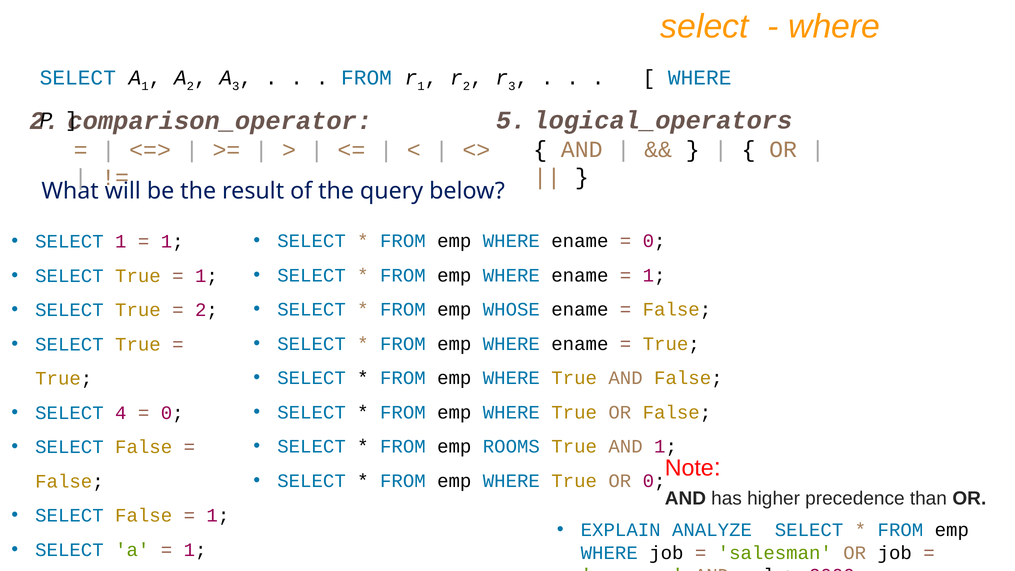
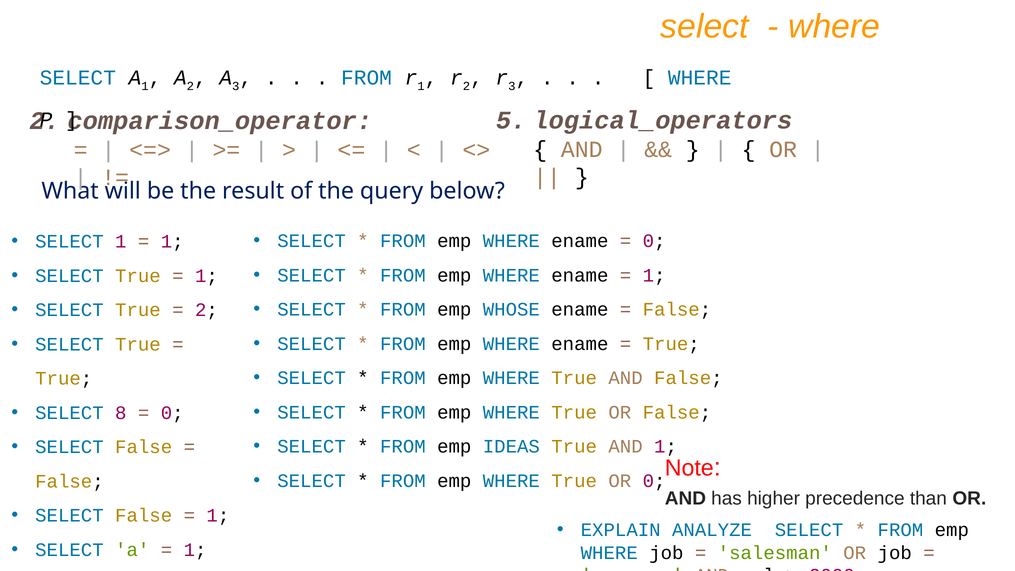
4: 4 -> 8
ROOMS: ROOMS -> IDEAS
